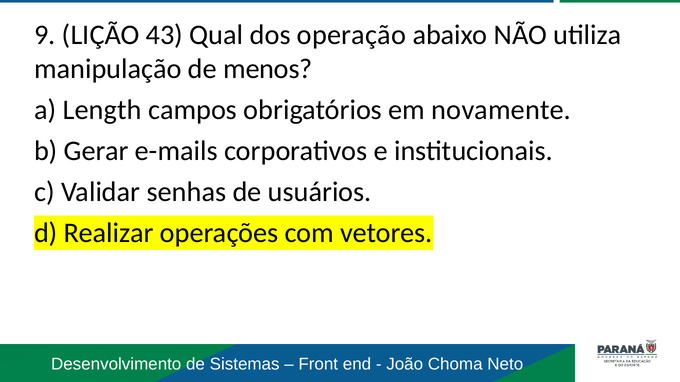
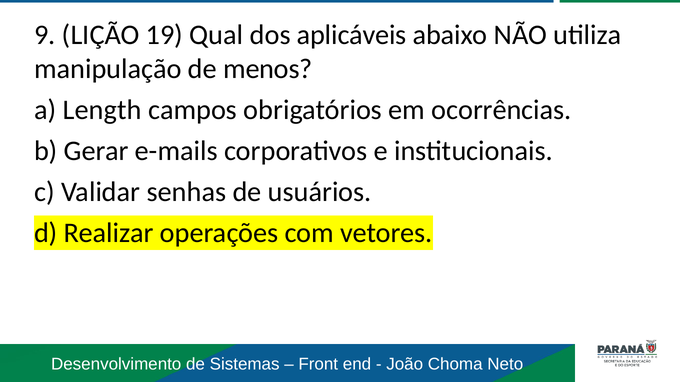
43: 43 -> 19
operação: operação -> aplicáveis
novamente: novamente -> ocorrências
